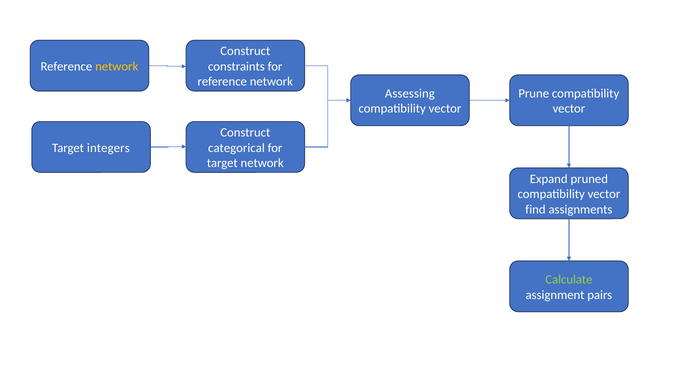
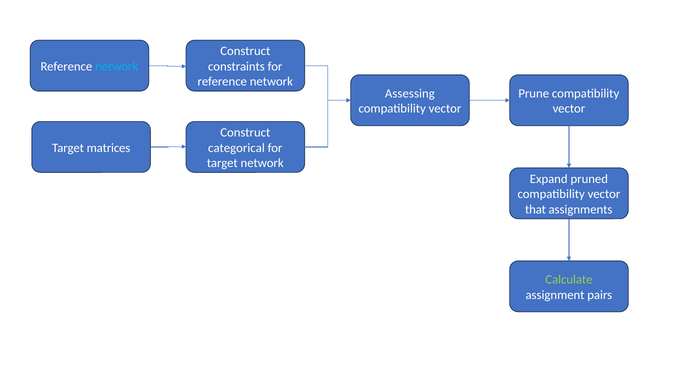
network at (117, 66) colour: yellow -> light blue
integers: integers -> matrices
find: find -> that
